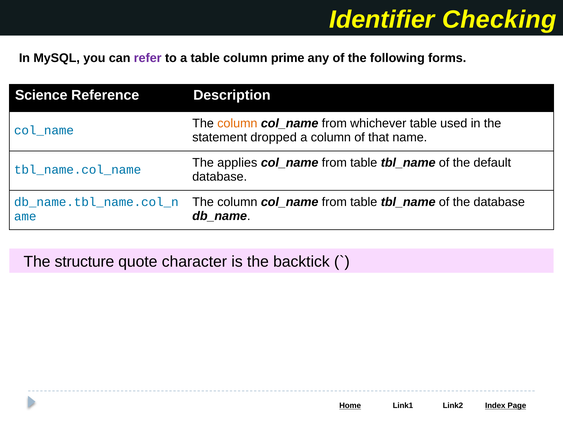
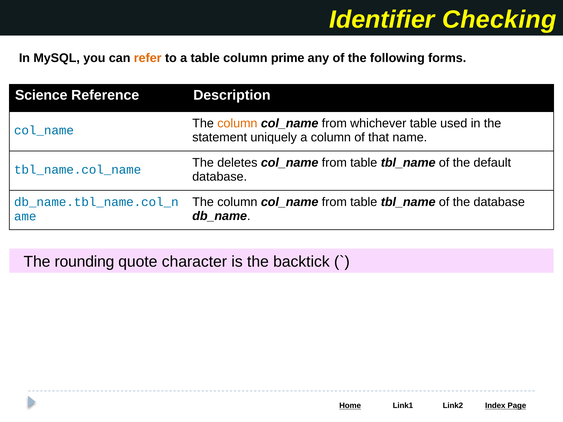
refer colour: purple -> orange
dropped: dropped -> uniquely
applies: applies -> deletes
structure: structure -> rounding
